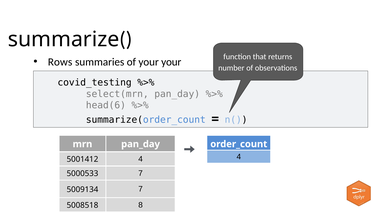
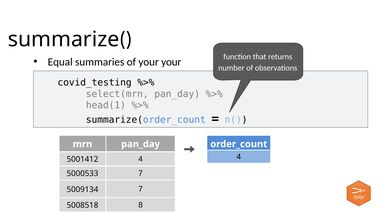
Rows: Rows -> Equal
head(6: head(6 -> head(1
